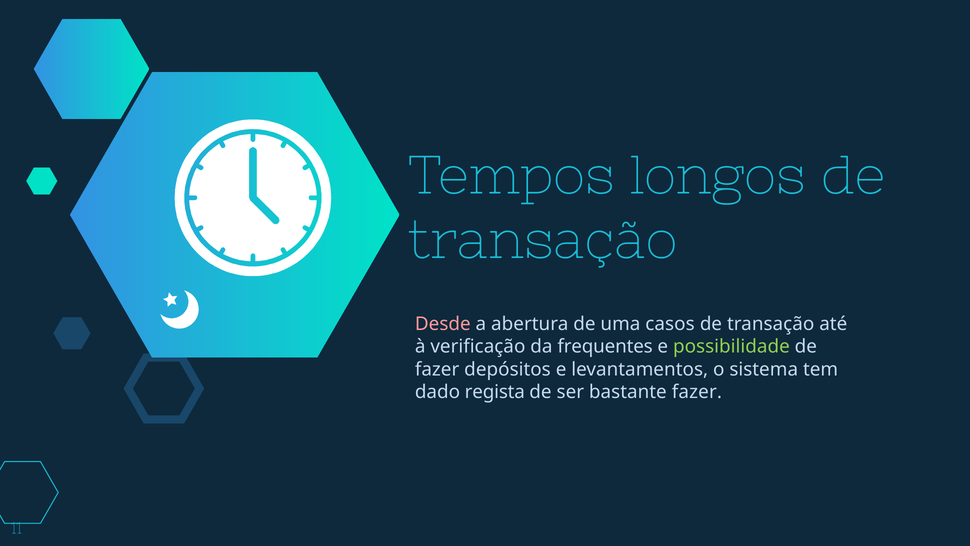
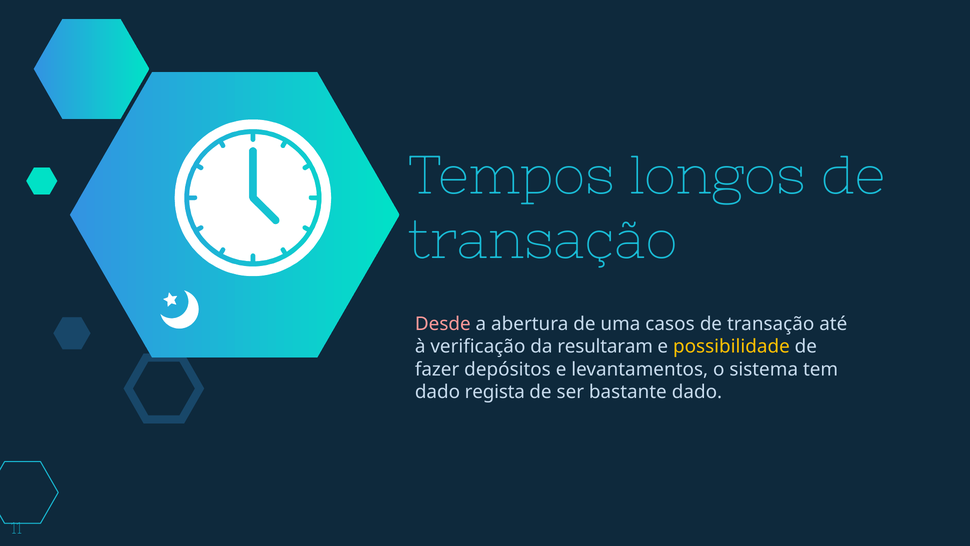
frequentes: frequentes -> resultaram
possibilidade colour: light green -> yellow
bastante fazer: fazer -> dado
